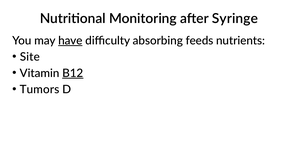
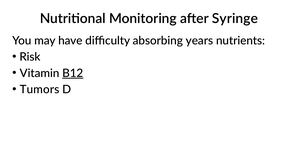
have underline: present -> none
feeds: feeds -> years
Site: Site -> Risk
